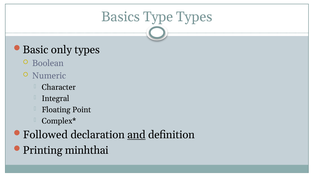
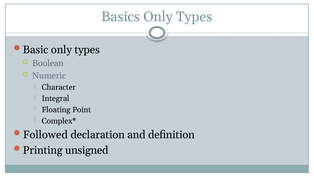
Basics Type: Type -> Only
and underline: present -> none
minhthai: minhthai -> unsigned
